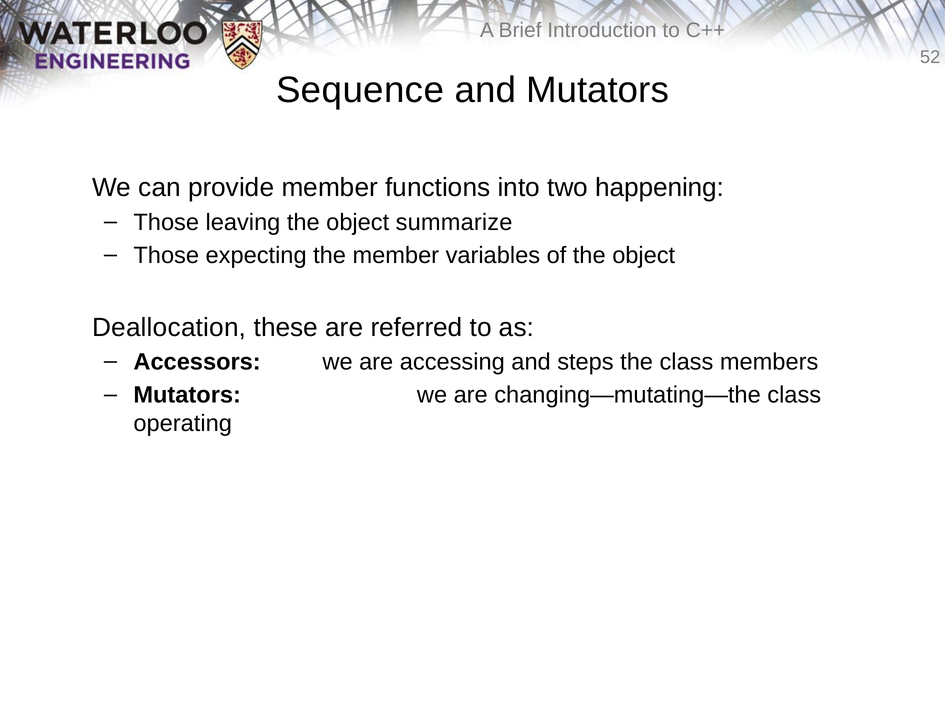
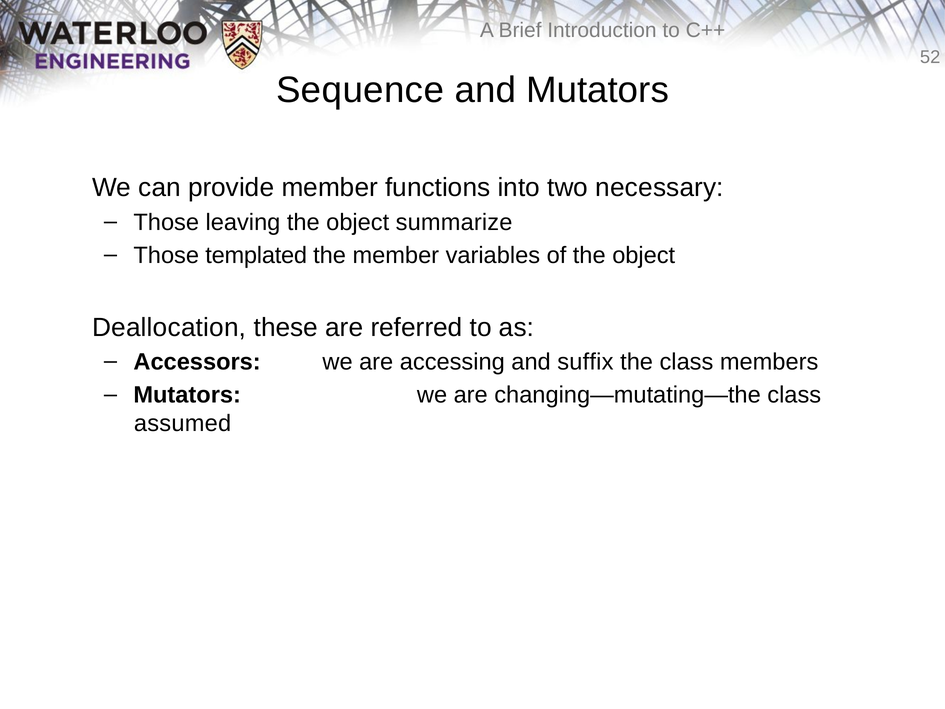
happening: happening -> necessary
expecting: expecting -> templated
steps: steps -> suffix
operating: operating -> assumed
